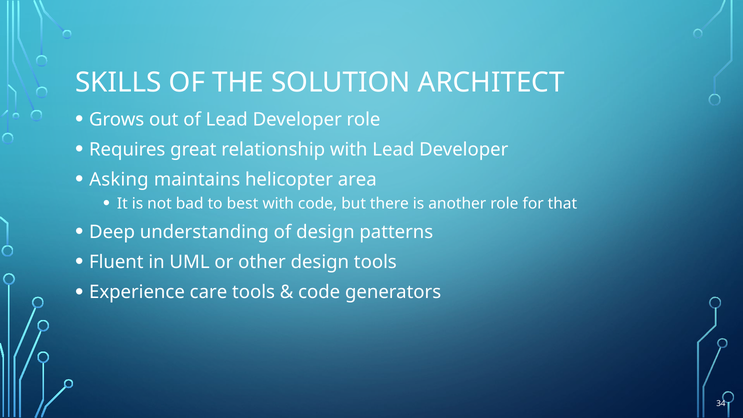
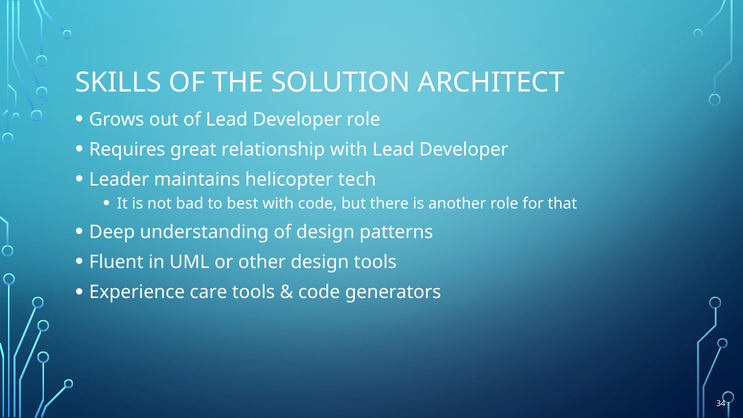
Asking: Asking -> Leader
area: area -> tech
